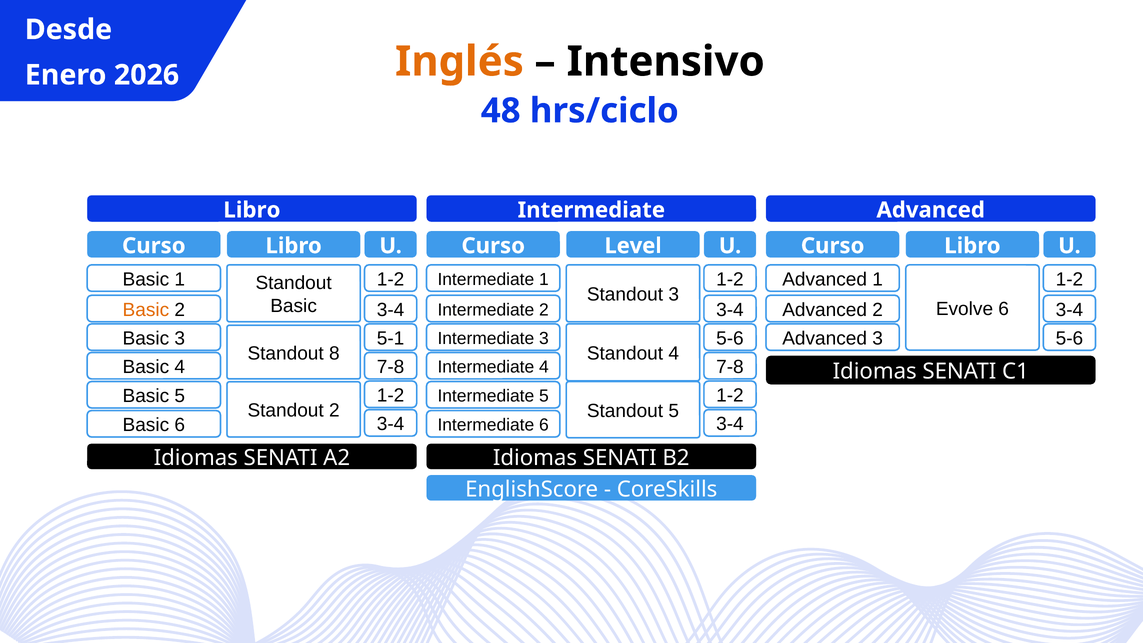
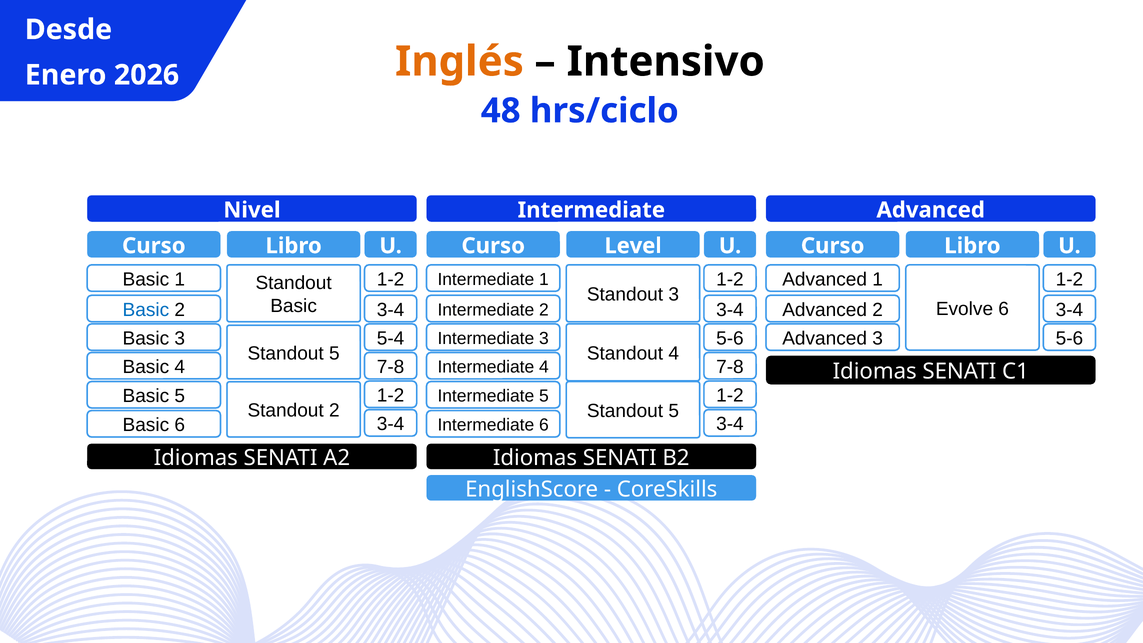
Libro at (252, 210): Libro -> Nivel
Basic at (146, 310) colour: orange -> blue
5-1: 5-1 -> 5-4
8 at (334, 353): 8 -> 5
